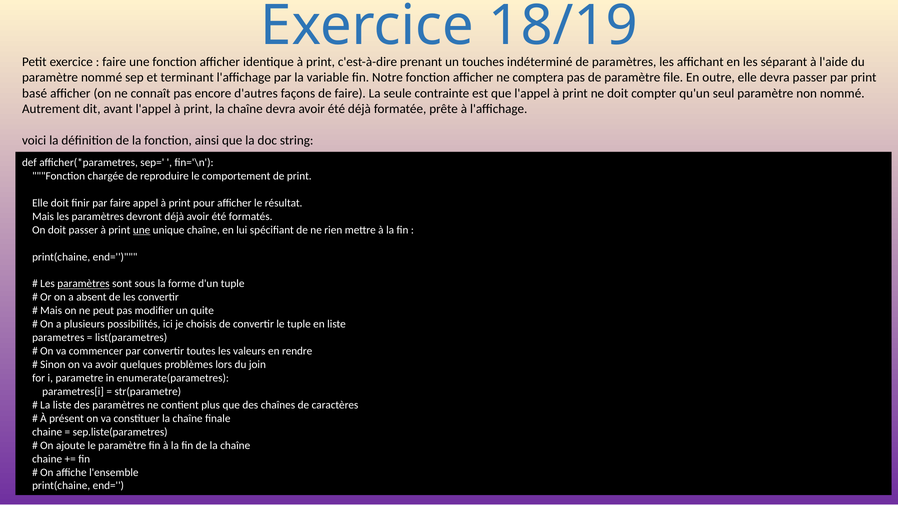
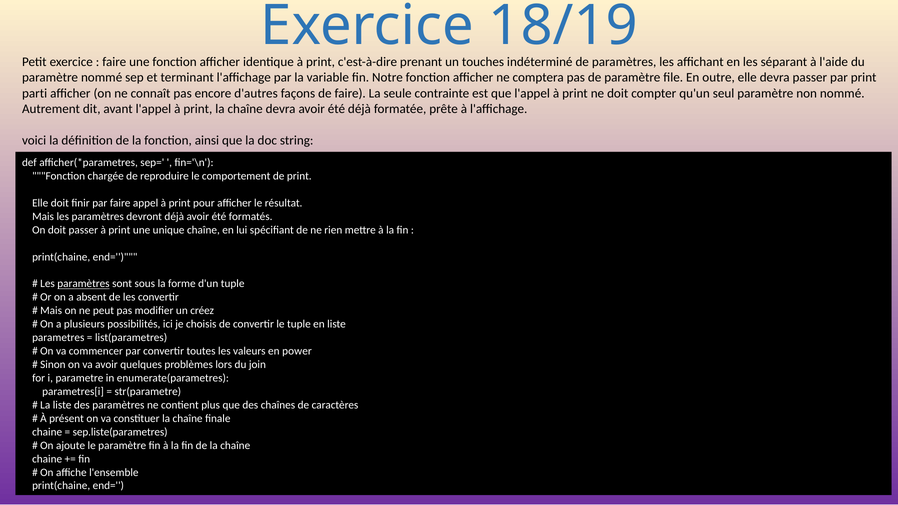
basé: basé -> parti
une at (142, 230) underline: present -> none
quite: quite -> créez
rendre: rendre -> power
